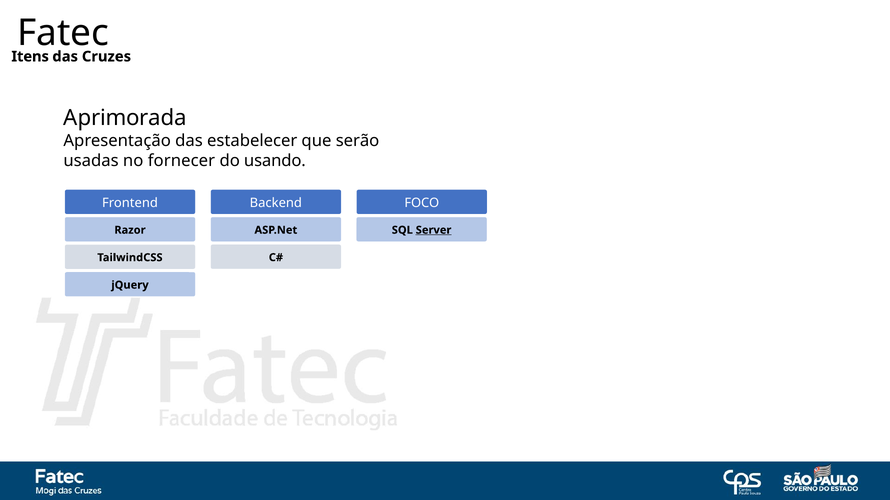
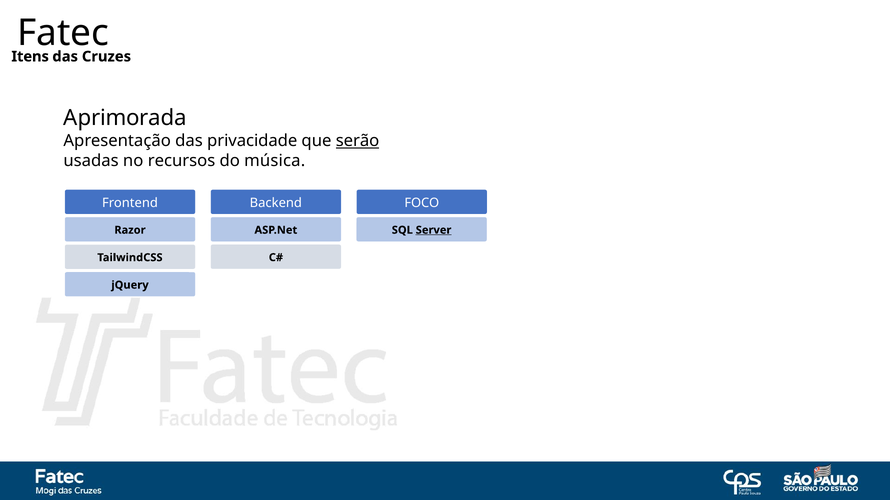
estabelecer: estabelecer -> privacidade
serão underline: none -> present
fornecer: fornecer -> recursos
usando: usando -> música
